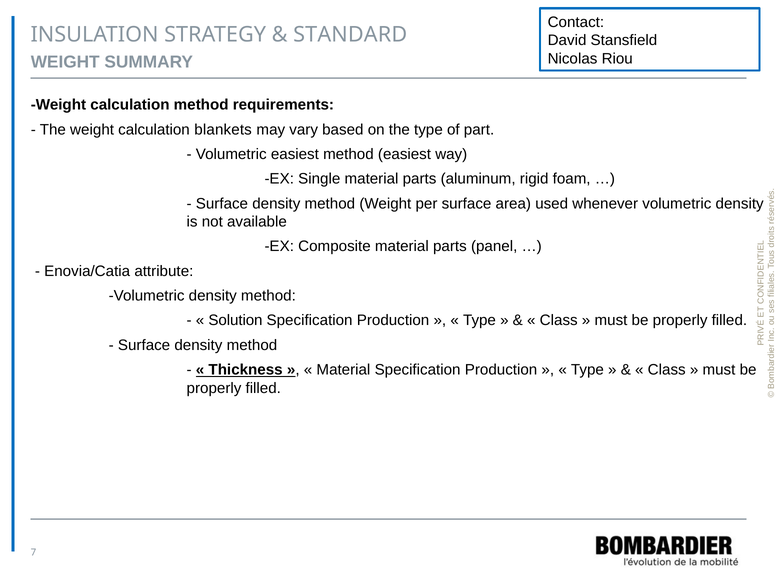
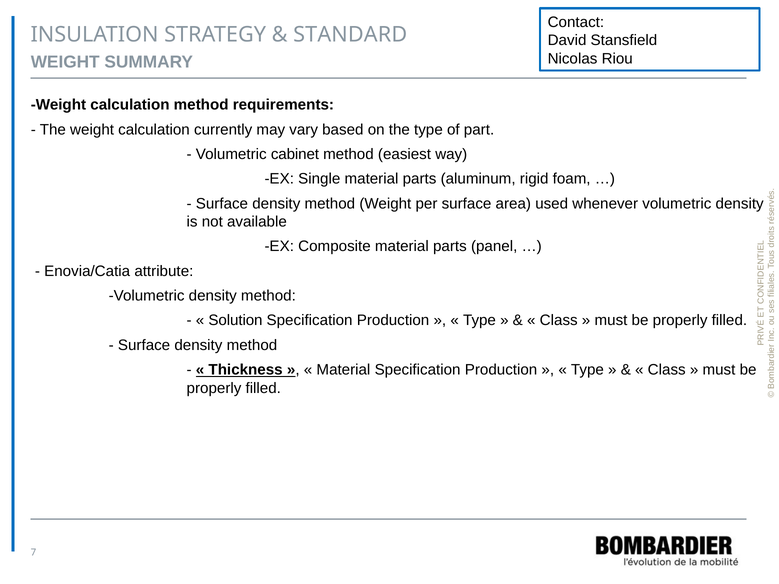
blankets: blankets -> currently
Volumetric easiest: easiest -> cabinet
